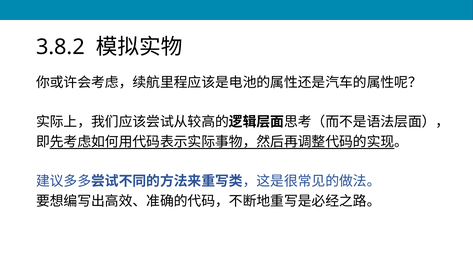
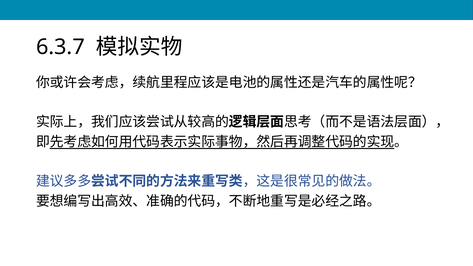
3.8.2: 3.8.2 -> 6.3.7
